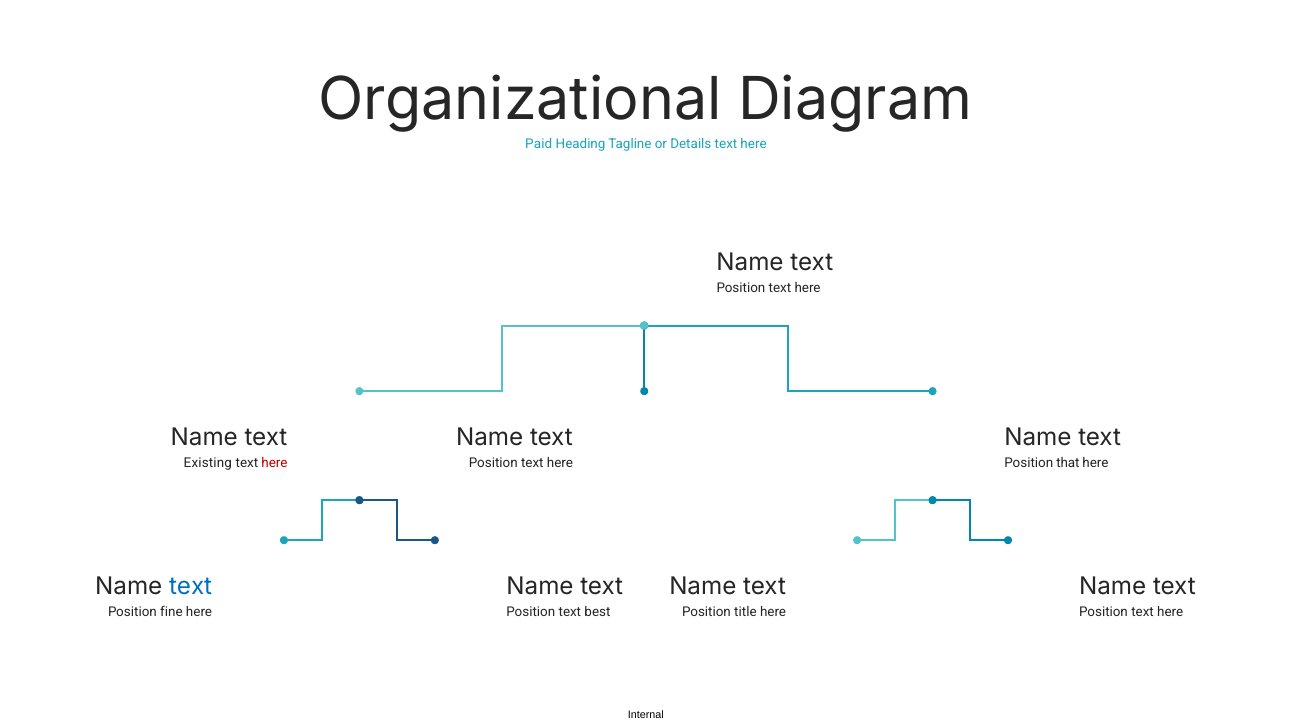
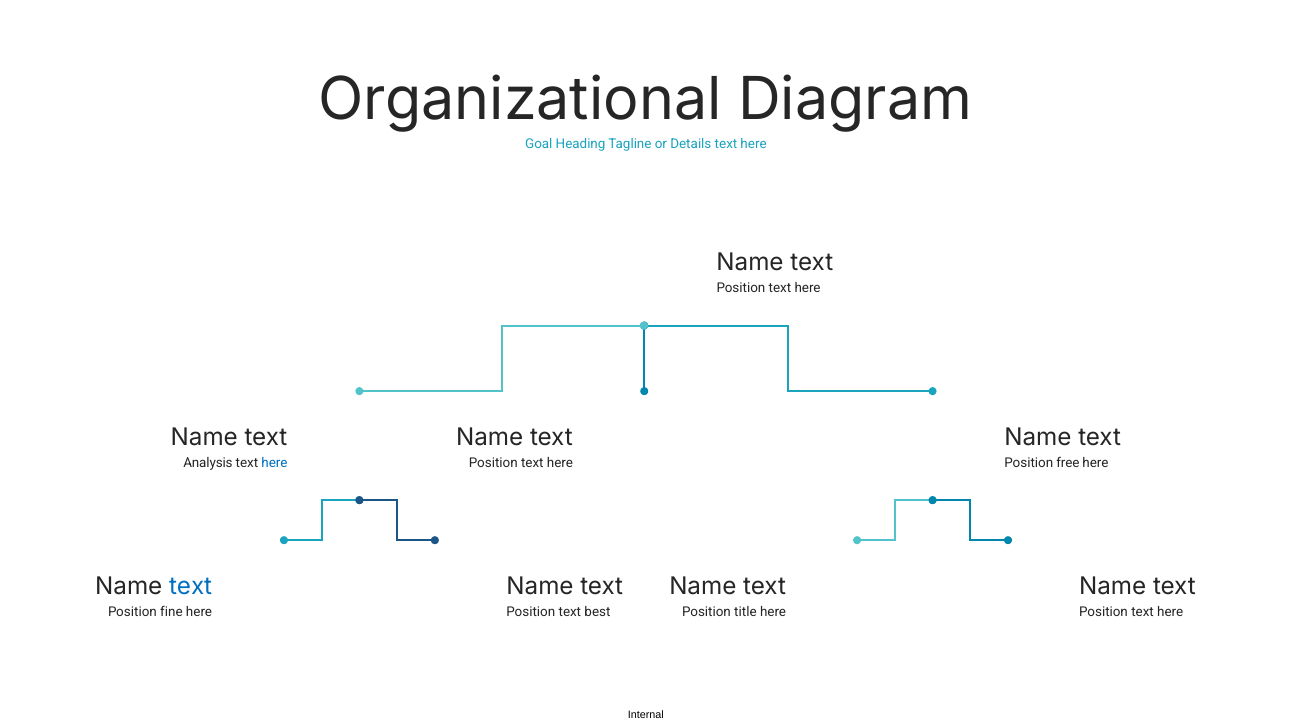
Paid: Paid -> Goal
Existing: Existing -> Analysis
here at (275, 463) colour: red -> blue
that: that -> free
